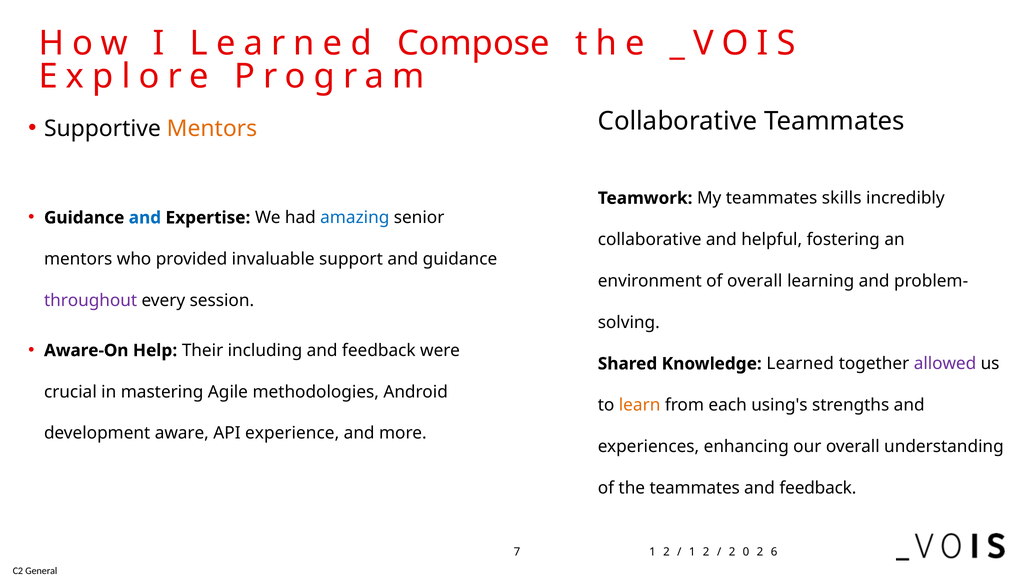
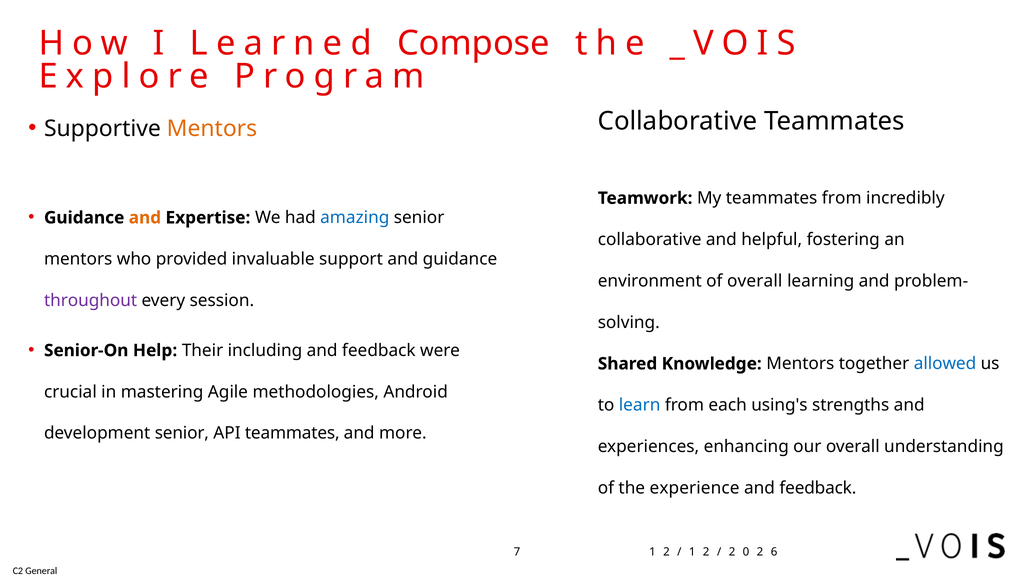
teammates skills: skills -> from
and at (145, 218) colour: blue -> orange
Aware-On: Aware-On -> Senior-On
Knowledge Learned: Learned -> Mentors
allowed colour: purple -> blue
learn colour: orange -> blue
development aware: aware -> senior
API experience: experience -> teammates
the teammates: teammates -> experience
